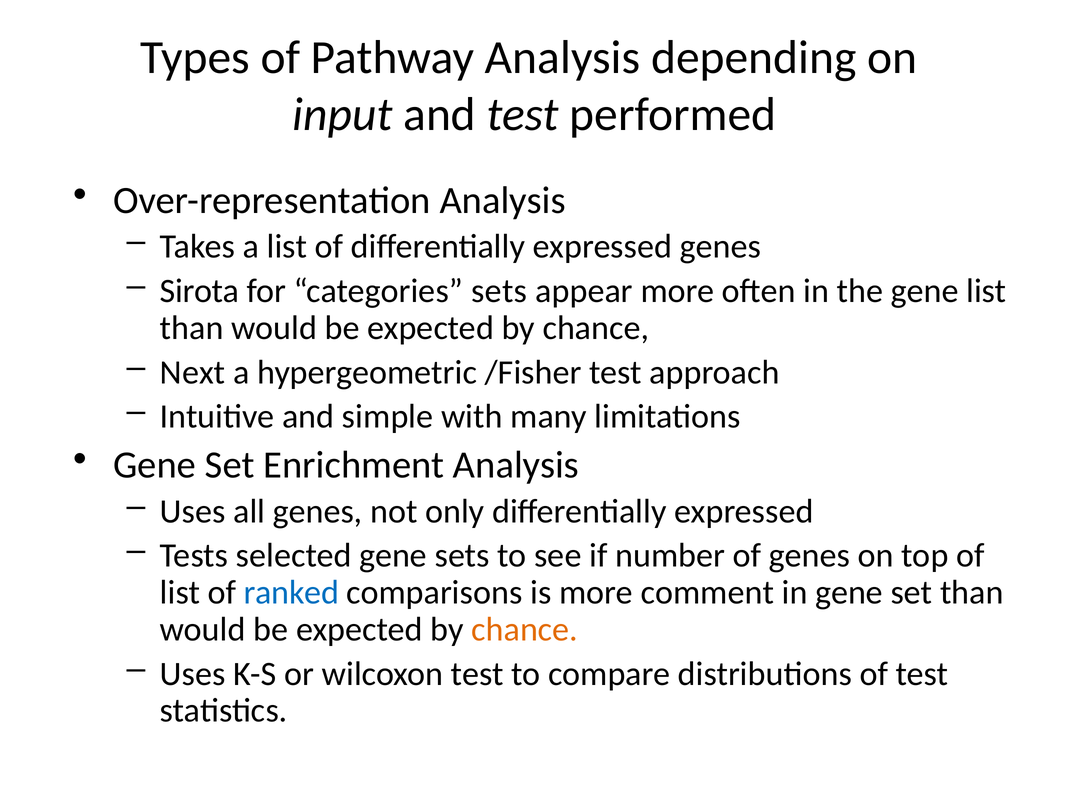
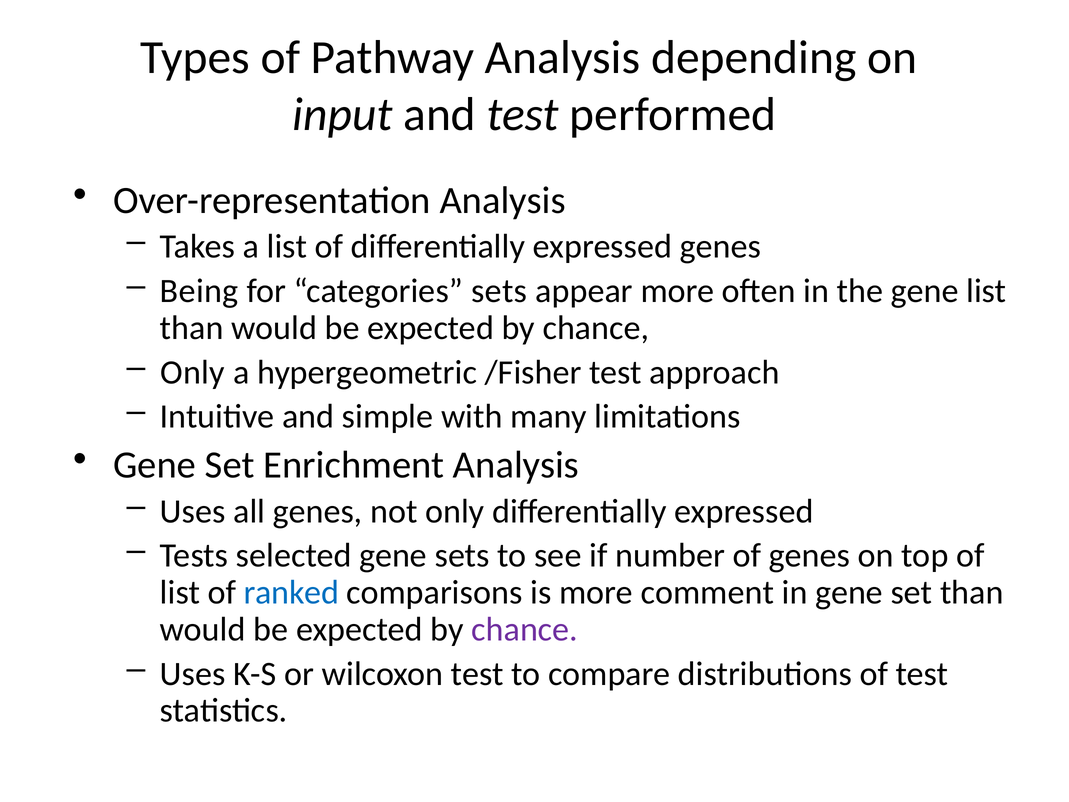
Sirota: Sirota -> Being
Next at (193, 372): Next -> Only
chance at (525, 629) colour: orange -> purple
